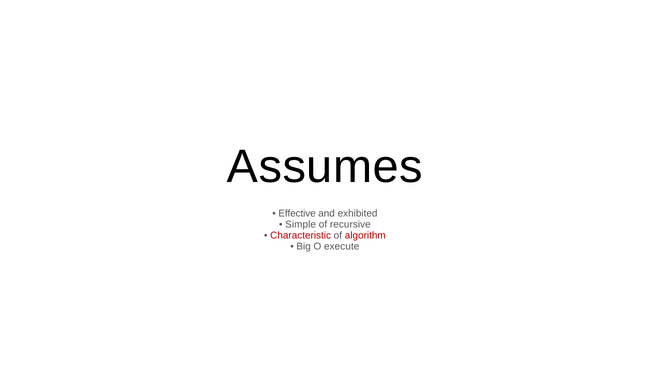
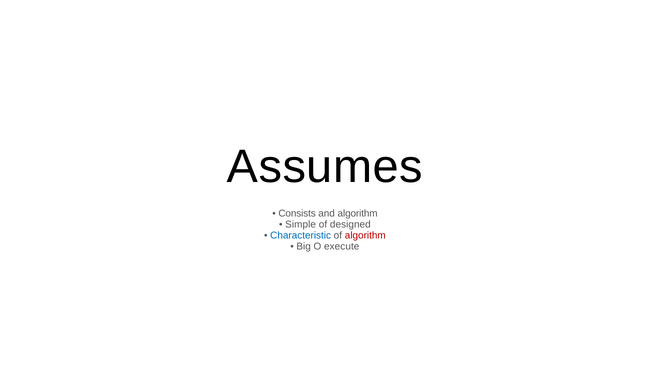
Effective: Effective -> Consists
and exhibited: exhibited -> algorithm
recursive: recursive -> designed
Characteristic colour: red -> blue
